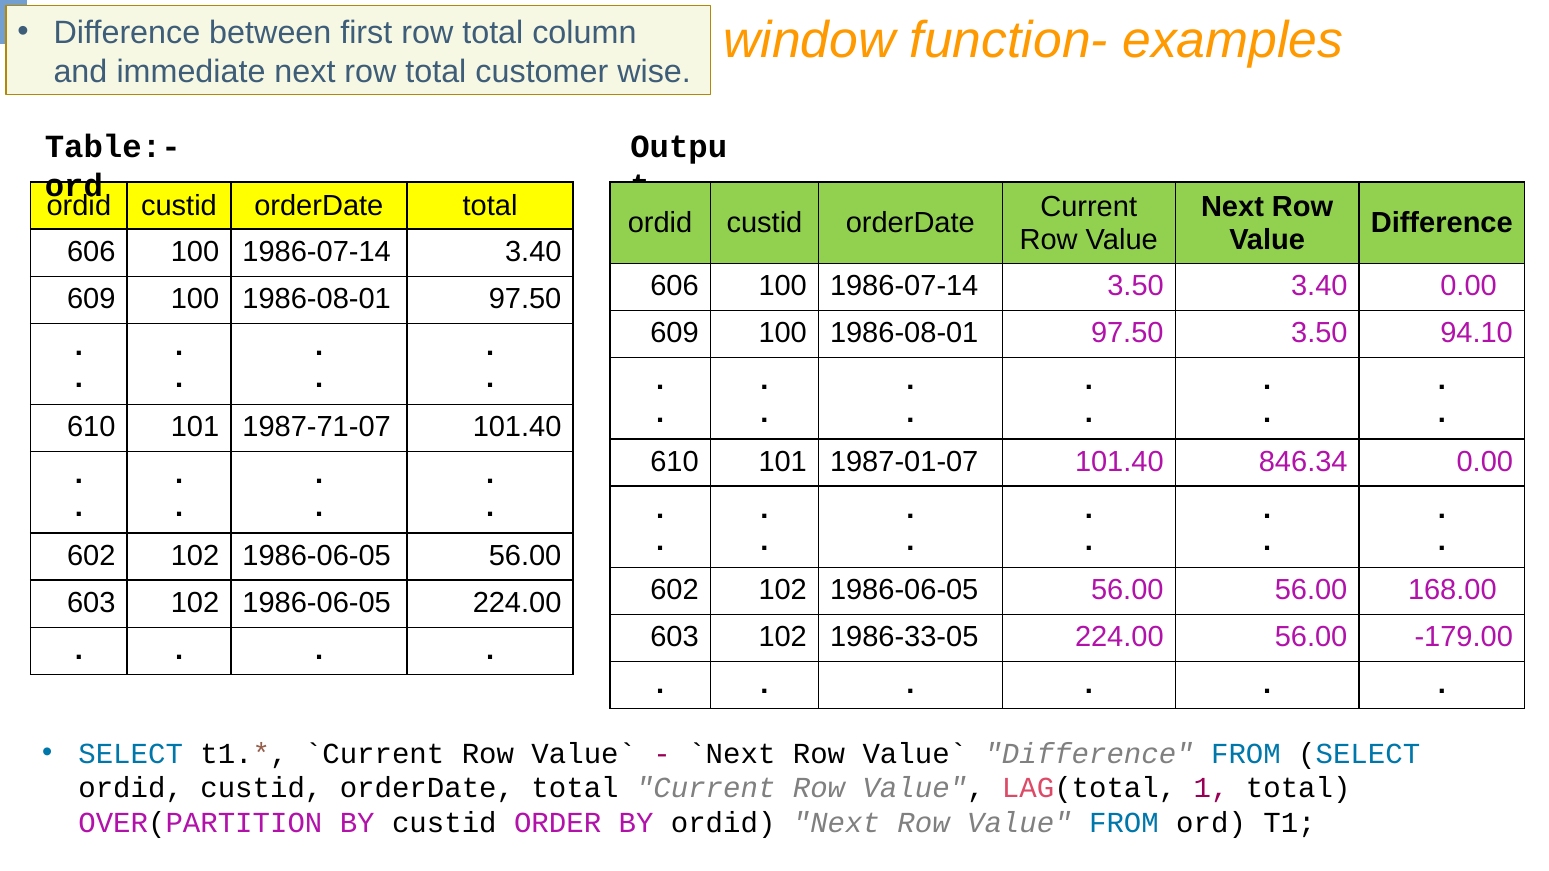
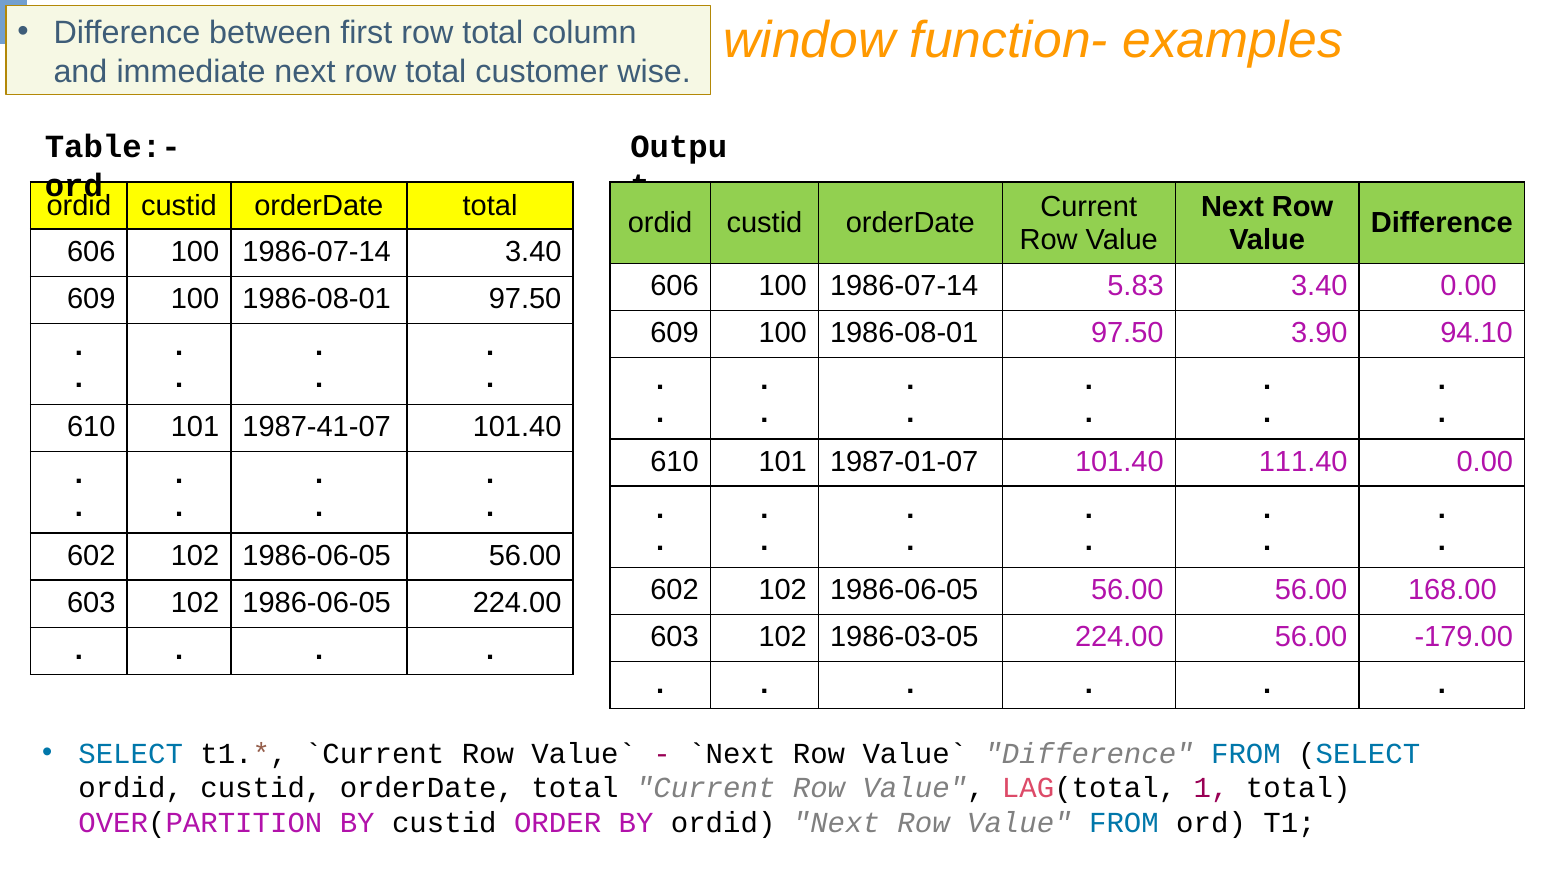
1986-07-14 3.50: 3.50 -> 5.83
97.50 3.50: 3.50 -> 3.90
1987-71-07: 1987-71-07 -> 1987-41-07
846.34: 846.34 -> 111.40
1986-33-05: 1986-33-05 -> 1986-03-05
